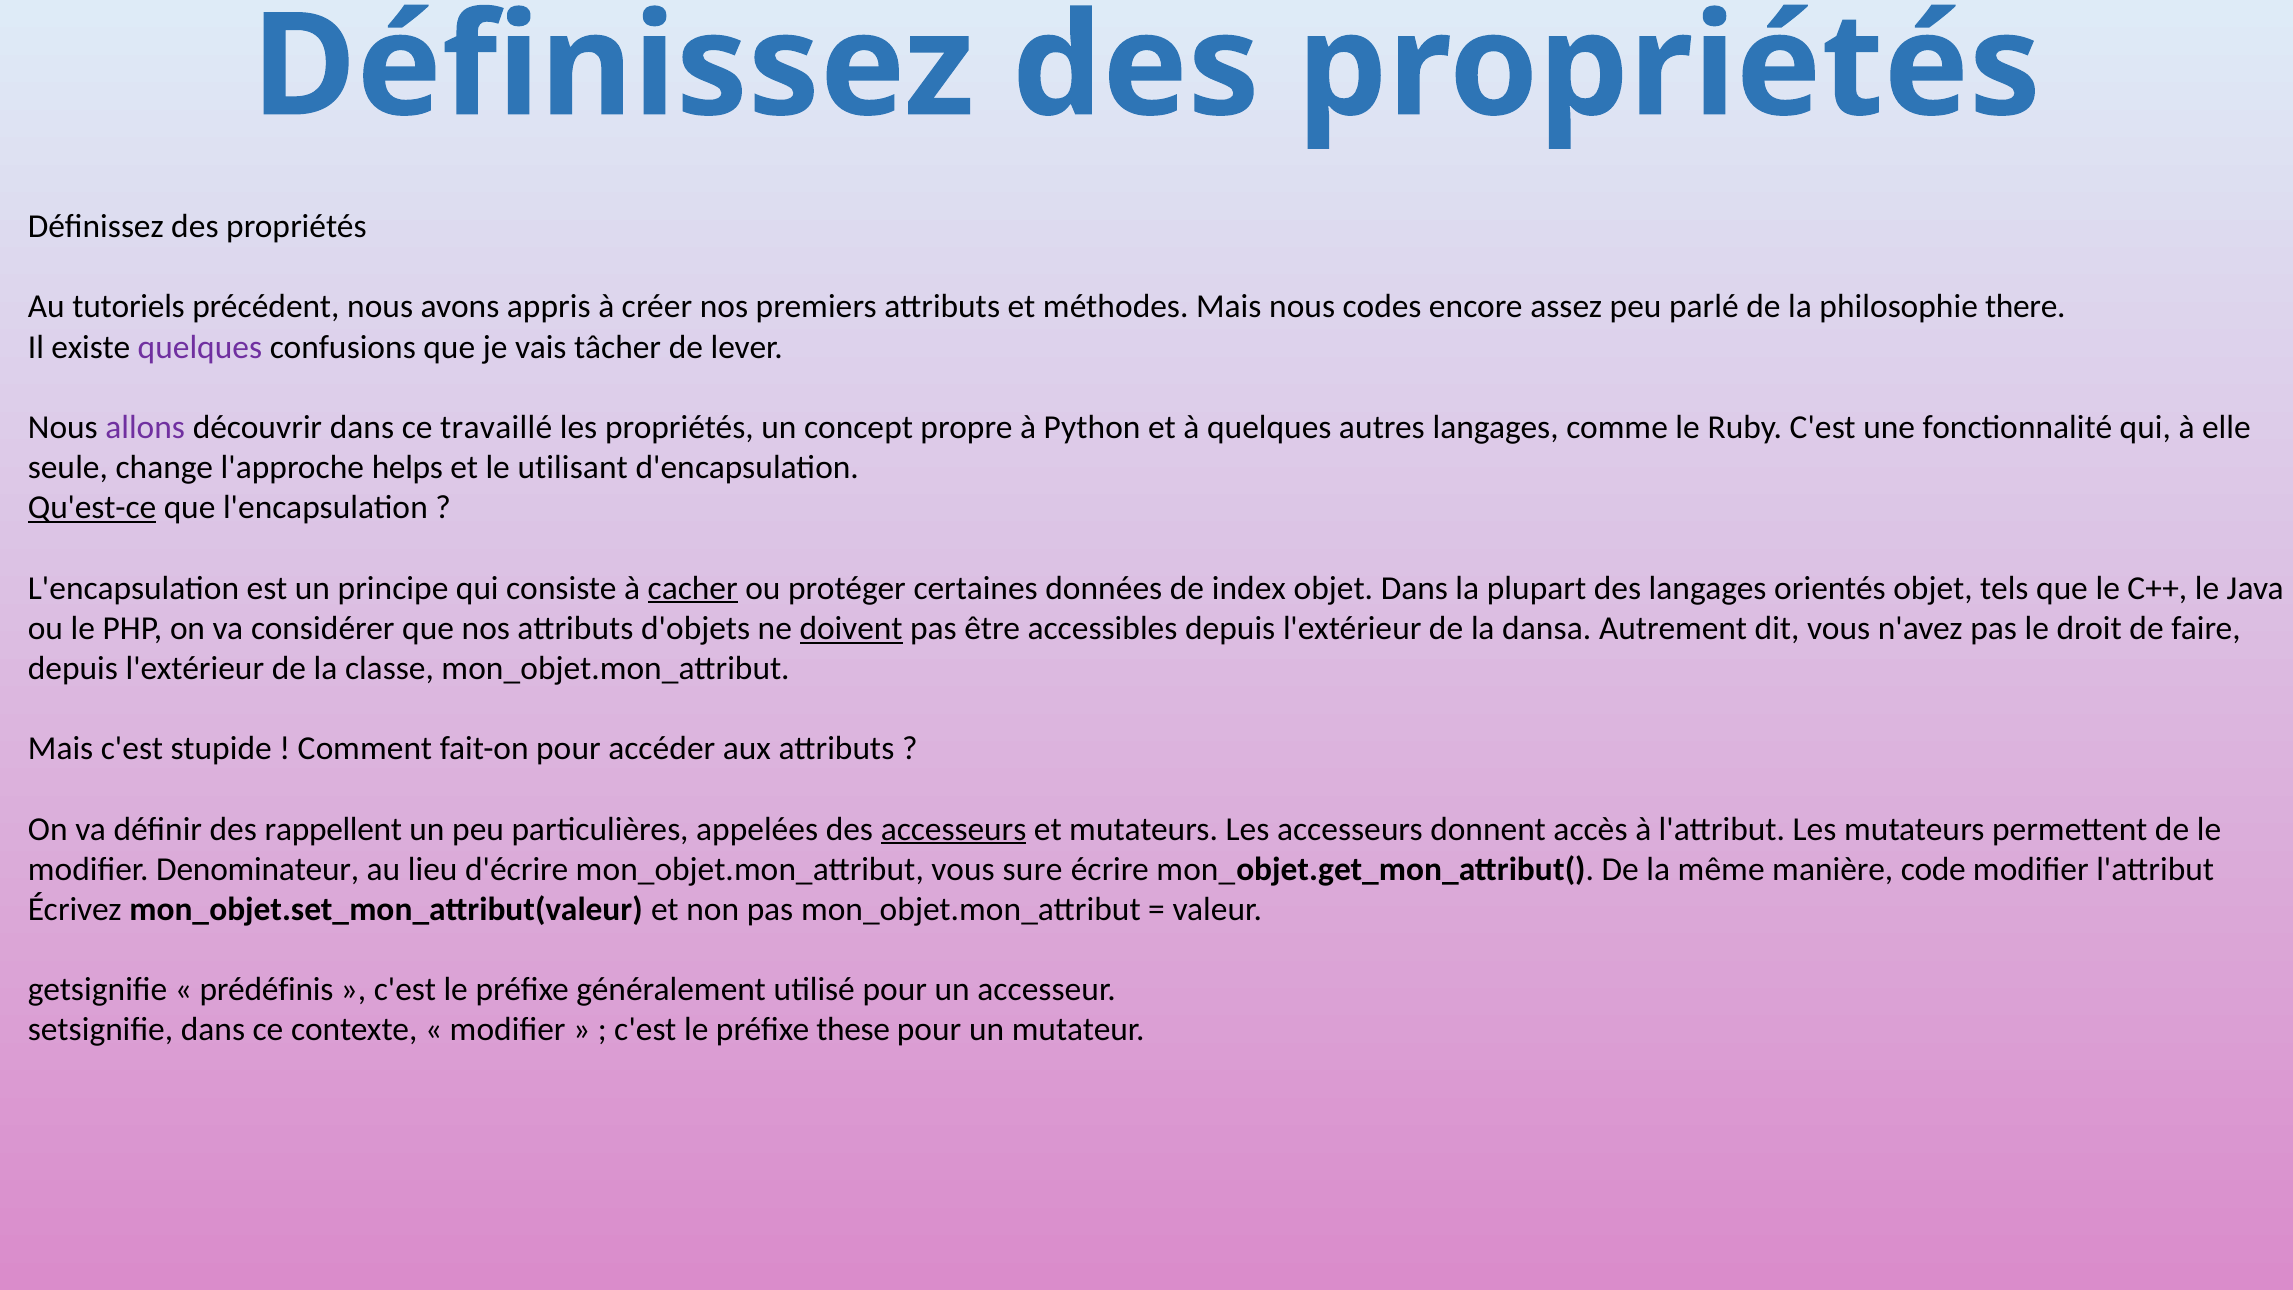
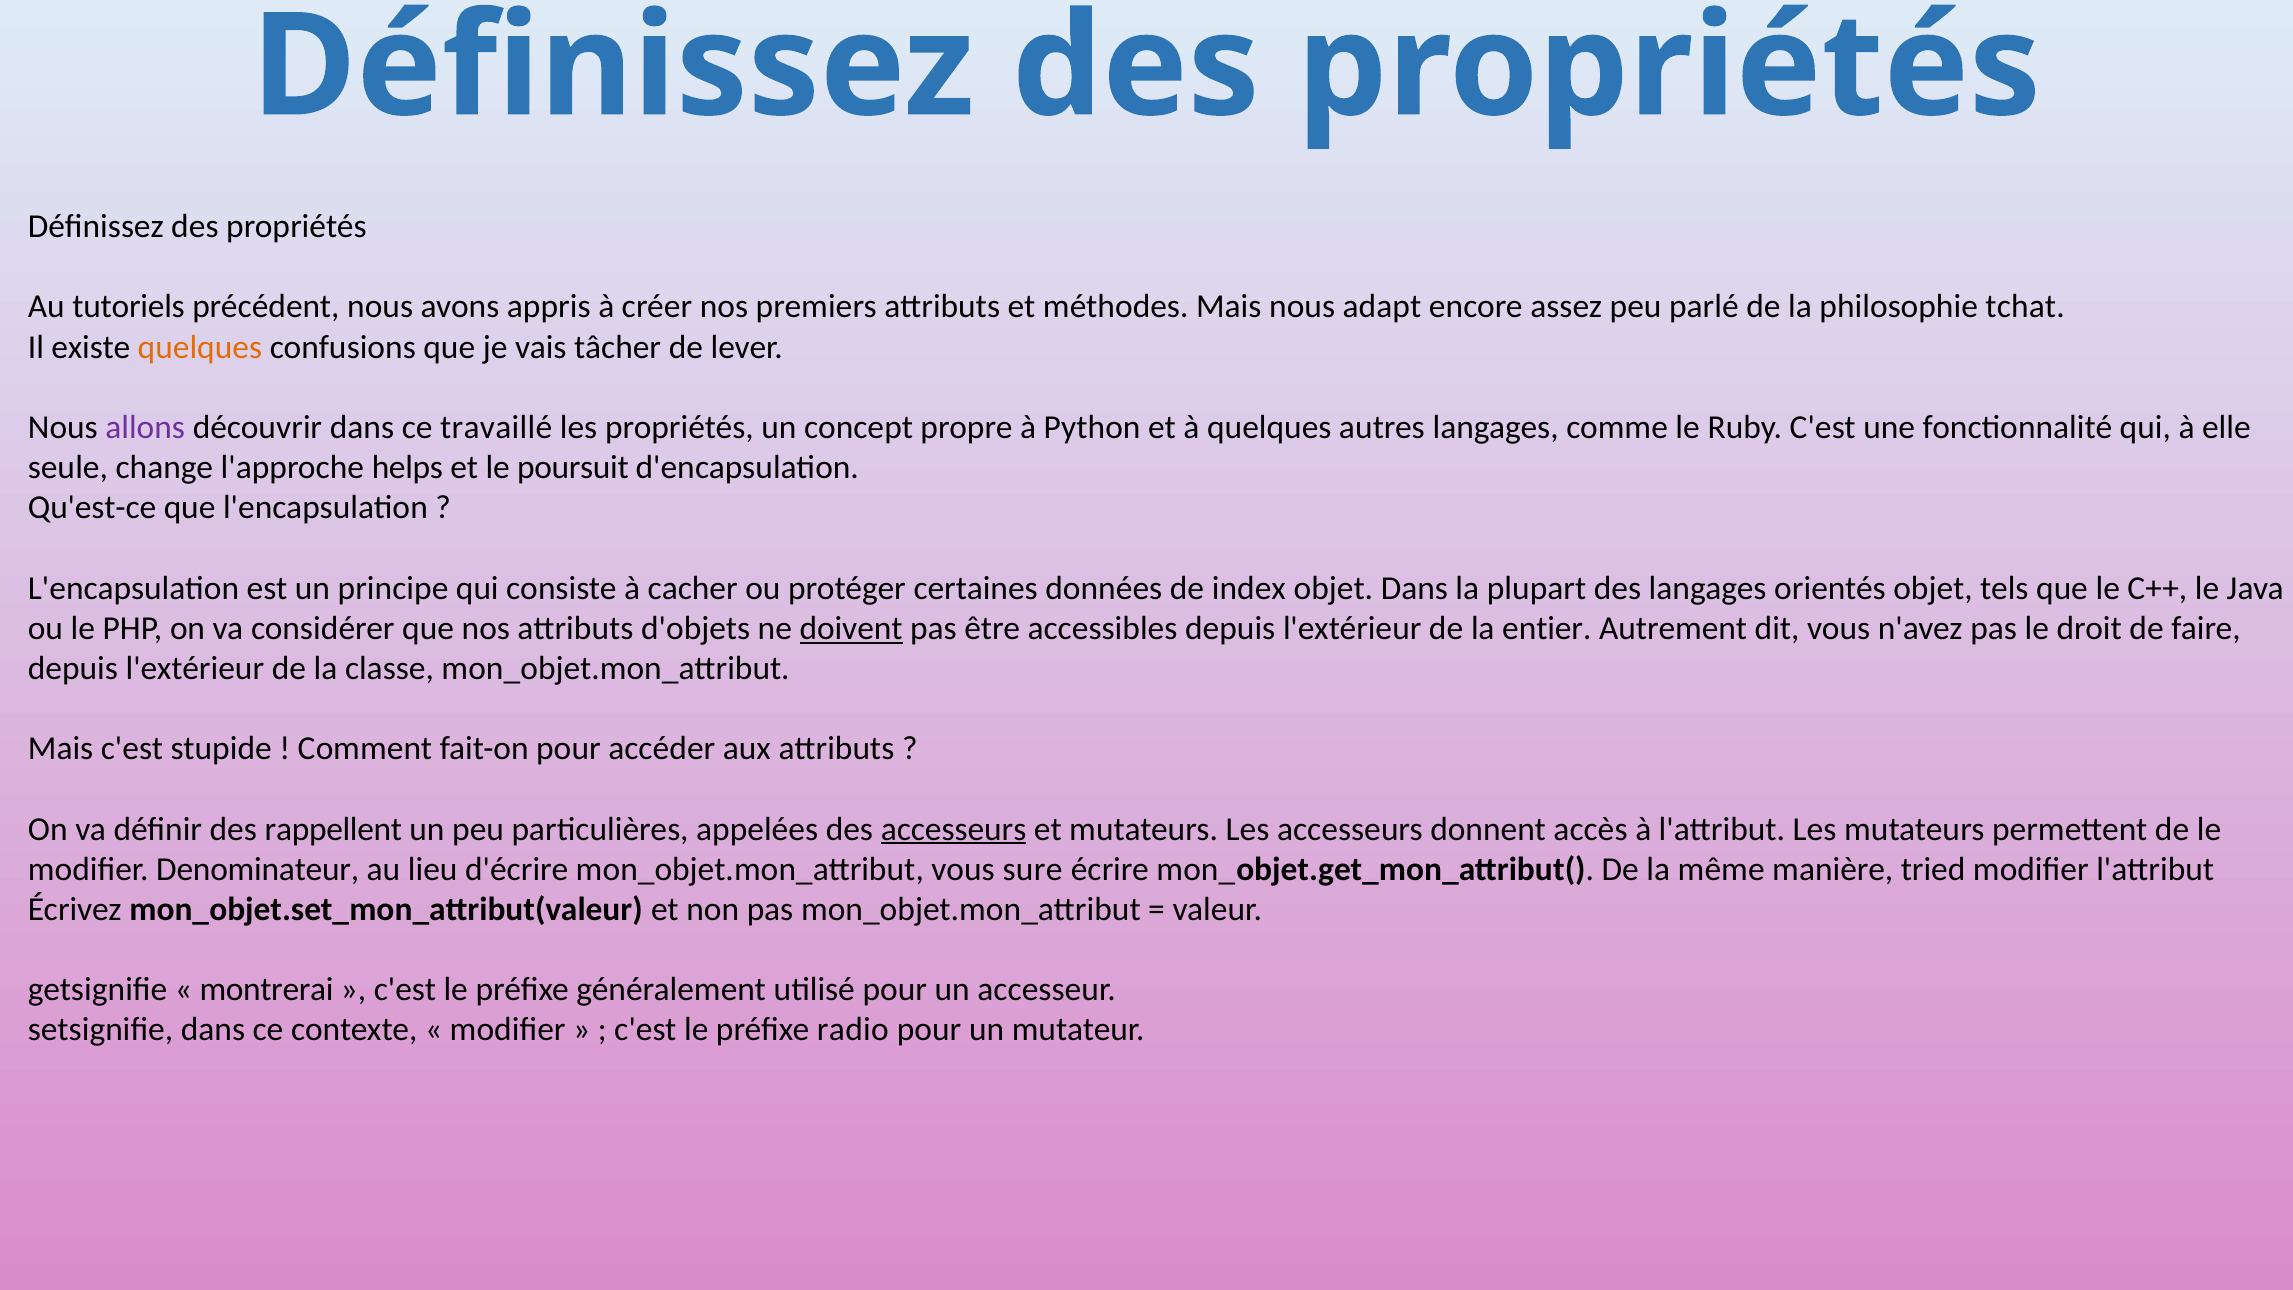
codes: codes -> adapt
there: there -> tchat
quelques at (200, 347) colour: purple -> orange
utilisant: utilisant -> poursuit
Qu'est-ce underline: present -> none
cacher underline: present -> none
dansa: dansa -> entier
code: code -> tried
prédéfinis: prédéfinis -> montrerai
these: these -> radio
